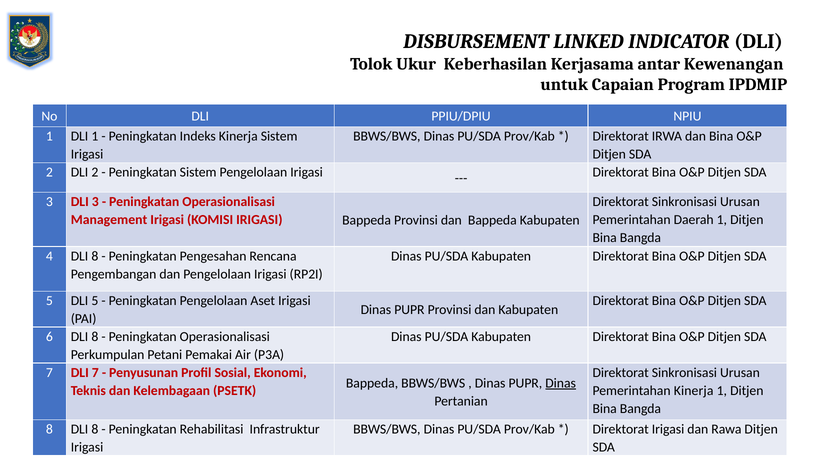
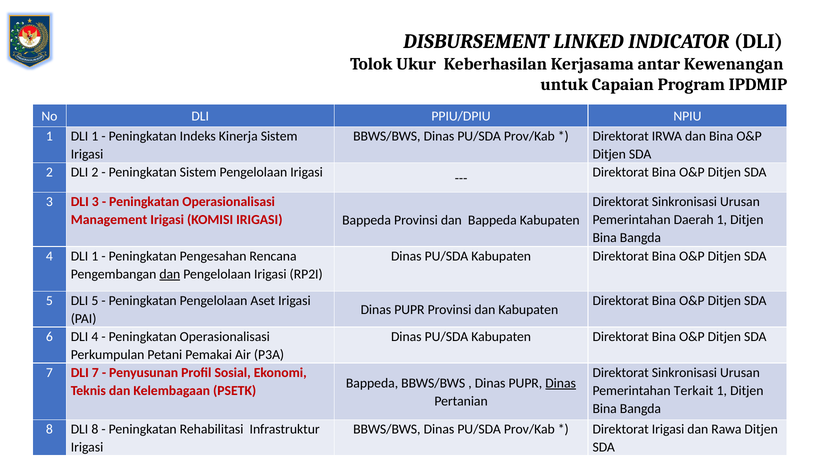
4 DLI 8: 8 -> 1
dan at (170, 274) underline: none -> present
6 DLI 8: 8 -> 4
Pemerintahan Kinerja: Kinerja -> Terkait
